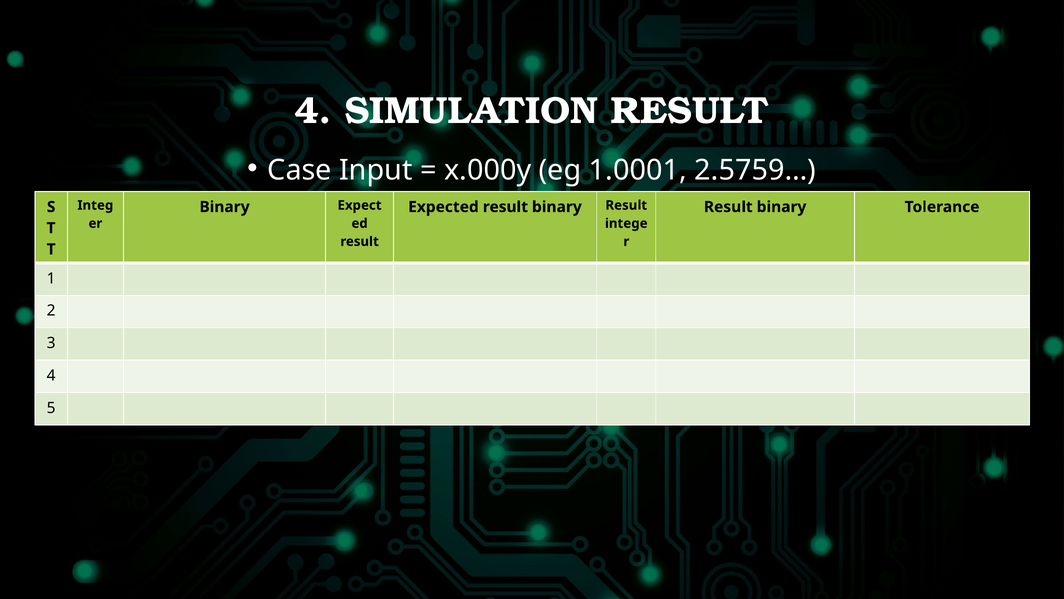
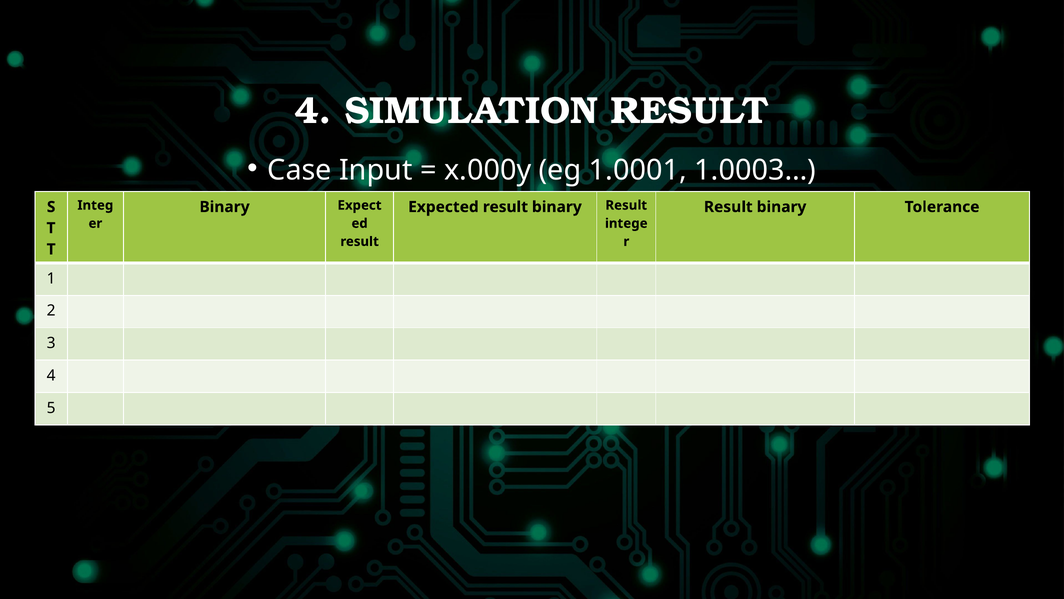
2.5759…: 2.5759… -> 1.0003…
